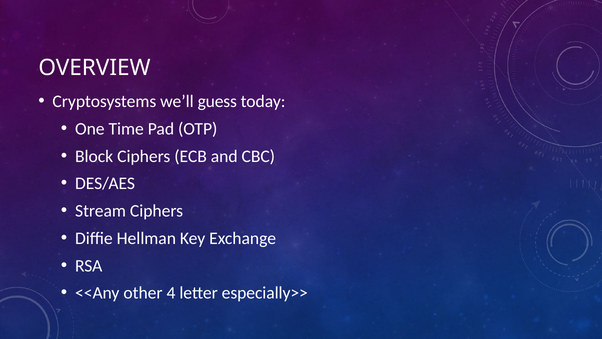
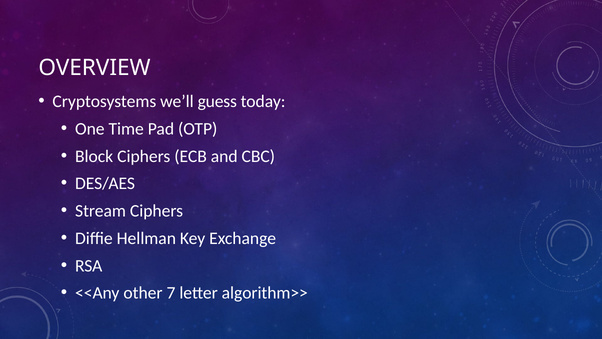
4: 4 -> 7
especially>>: especially>> -> algorithm>>
